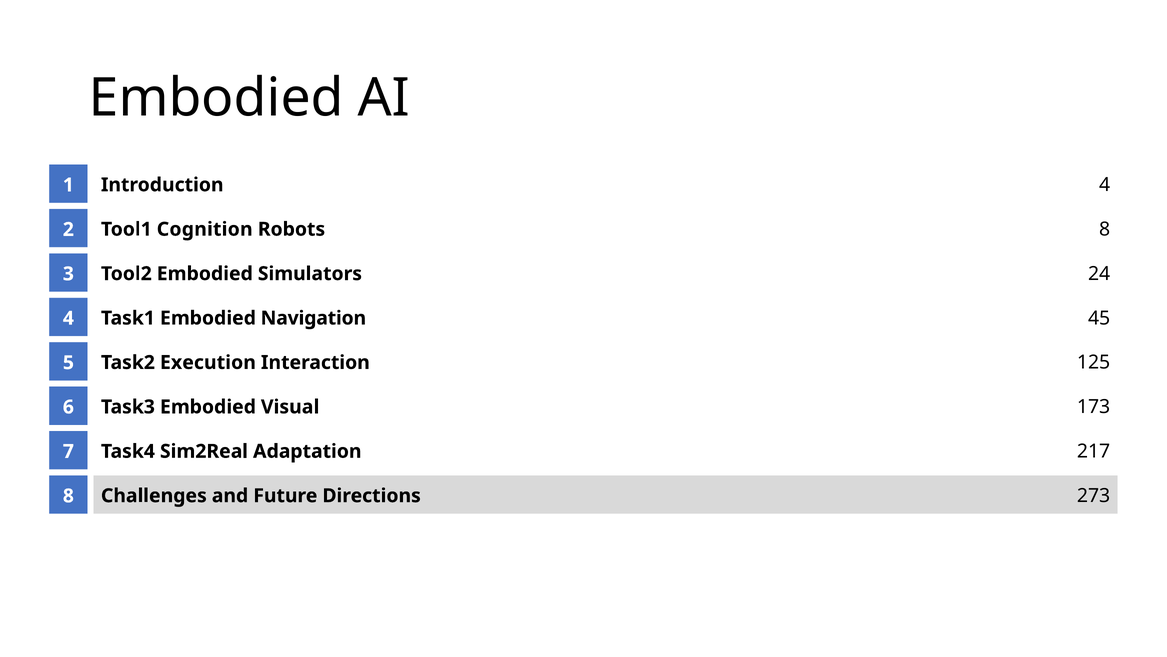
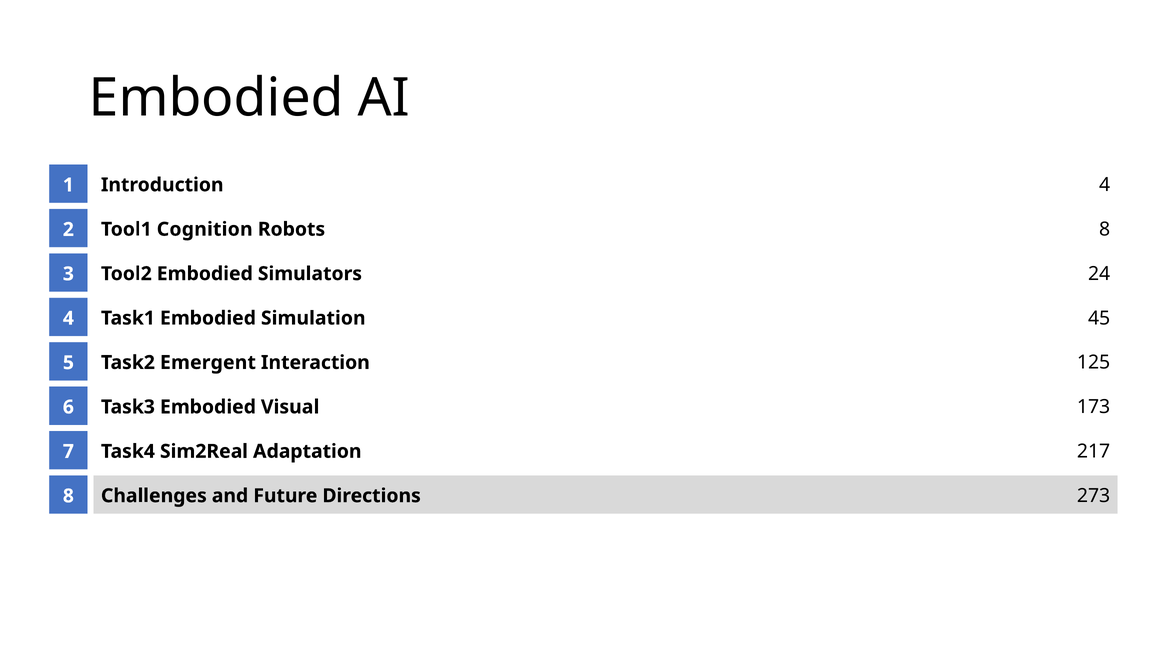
Navigation: Navigation -> Simulation
Execution: Execution -> Emergent
